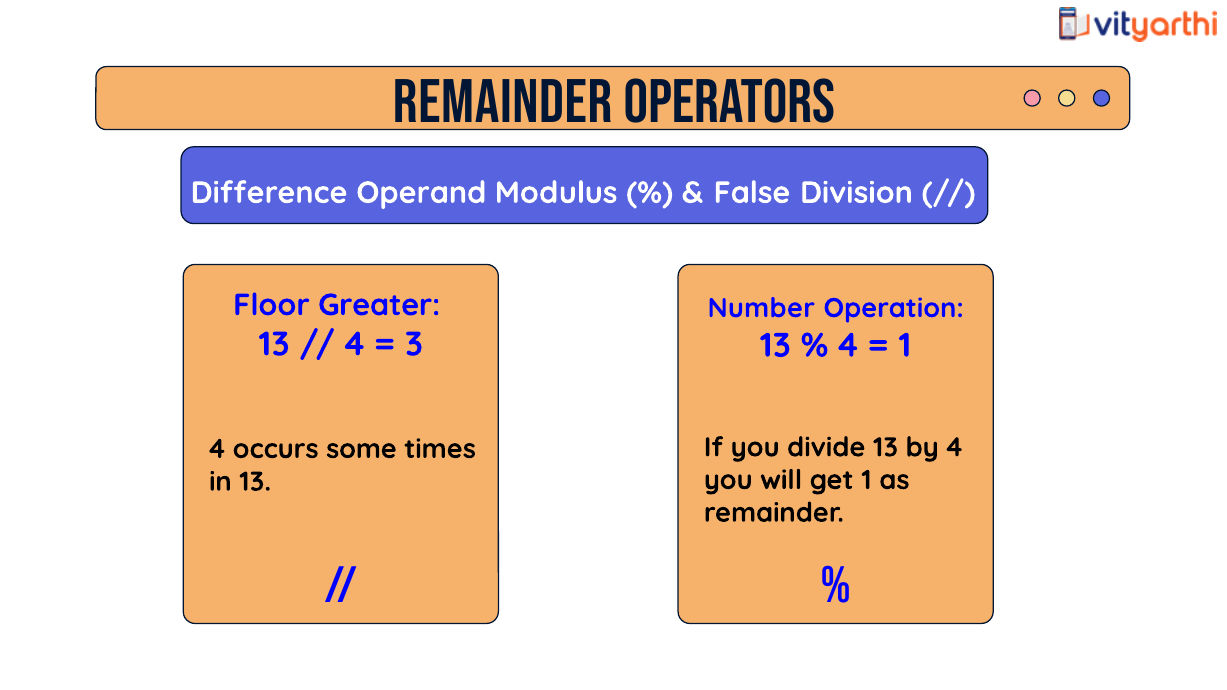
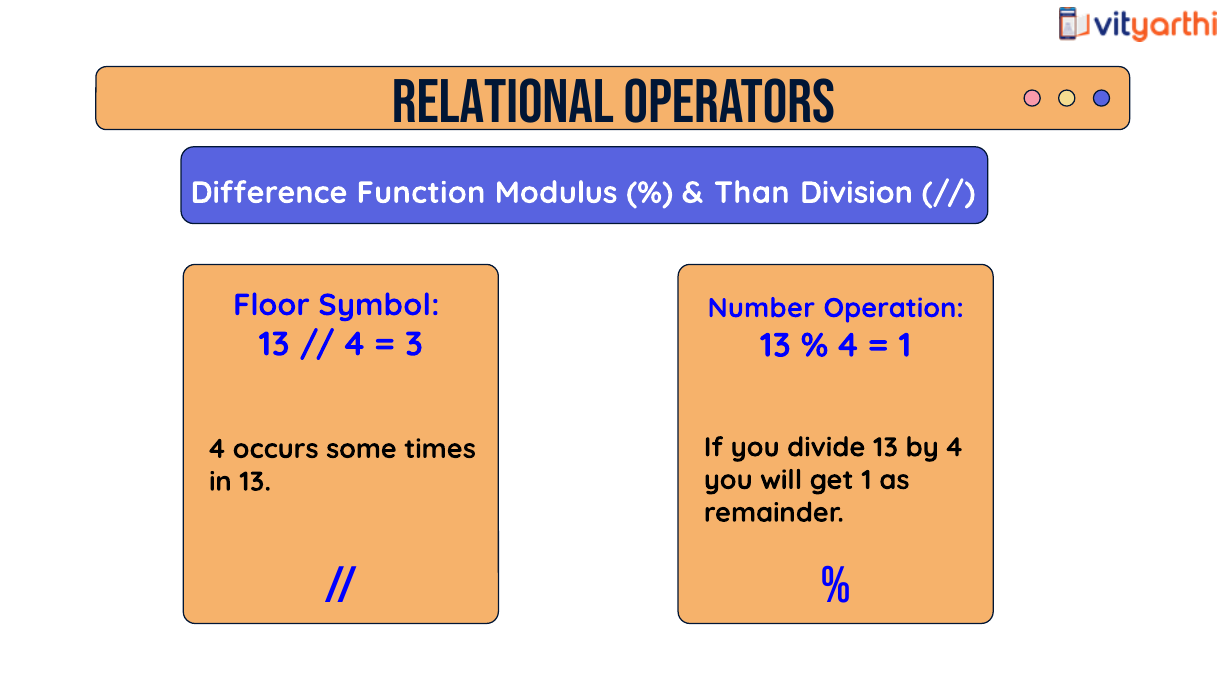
Remainder at (503, 102): Remainder -> Relational
Operand: Operand -> Function
False: False -> Than
Greater: Greater -> Symbol
